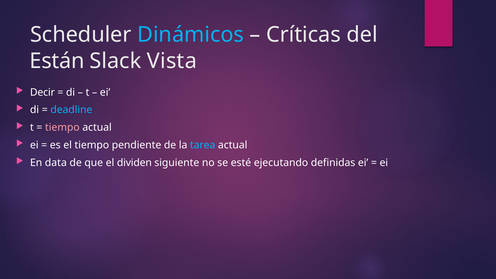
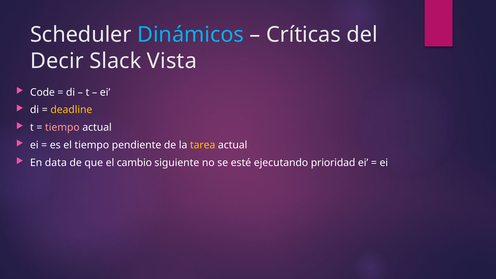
Están: Están -> Decir
Decir: Decir -> Code
deadline colour: light blue -> yellow
tarea colour: light blue -> yellow
dividen: dividen -> cambio
definidas: definidas -> prioridad
